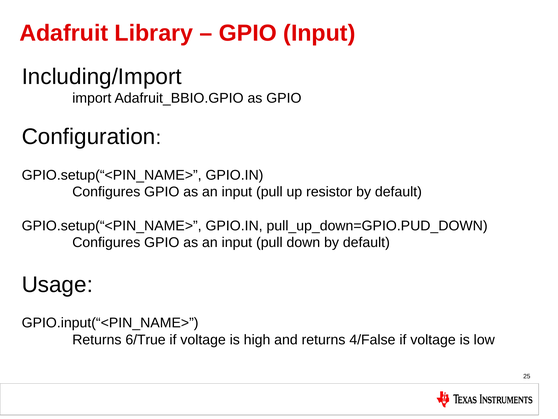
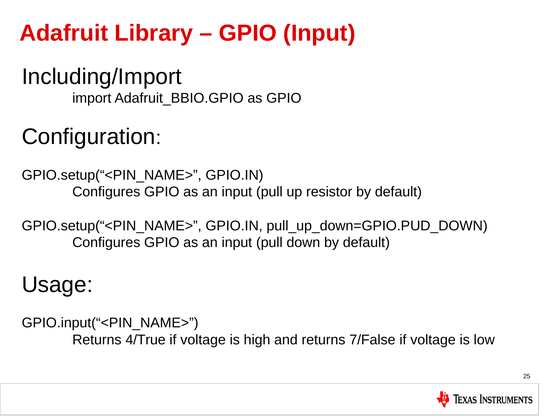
6/True: 6/True -> 4/True
4/False: 4/False -> 7/False
